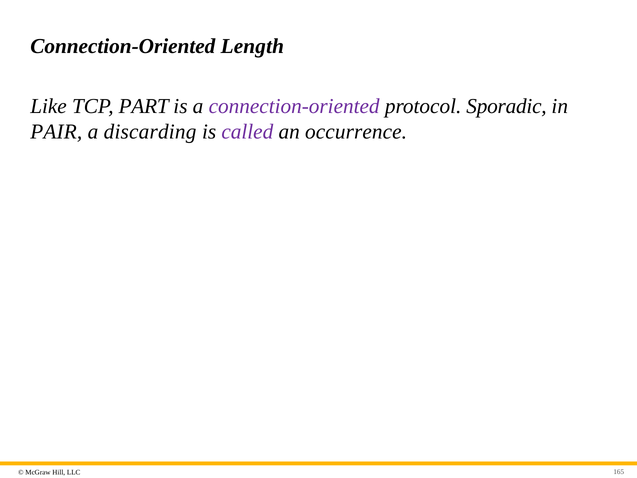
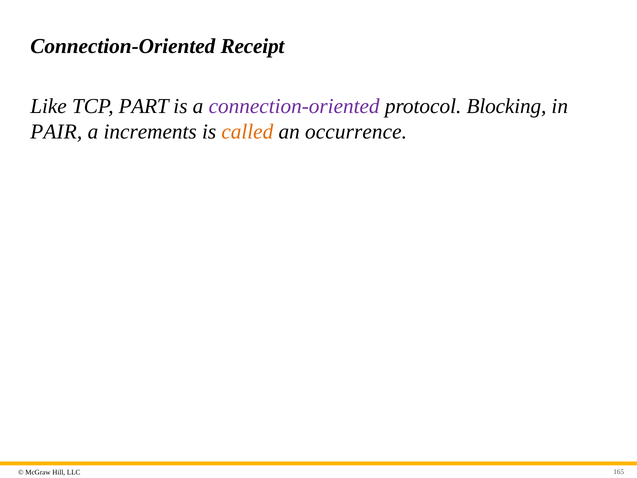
Length: Length -> Receipt
Sporadic: Sporadic -> Blocking
discarding: discarding -> increments
called colour: purple -> orange
